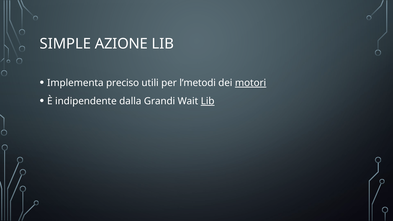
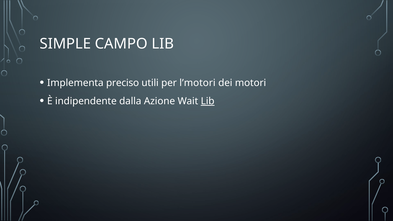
AZIONE: AZIONE -> CAMPO
l’metodi: l’metodi -> l’motori
motori underline: present -> none
Grandi: Grandi -> Azione
